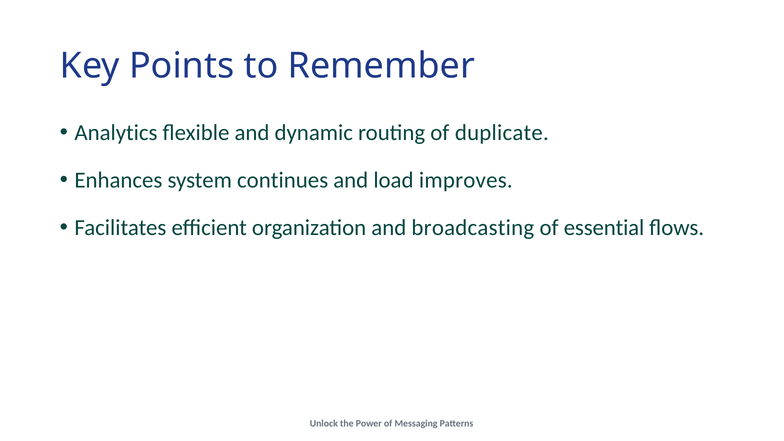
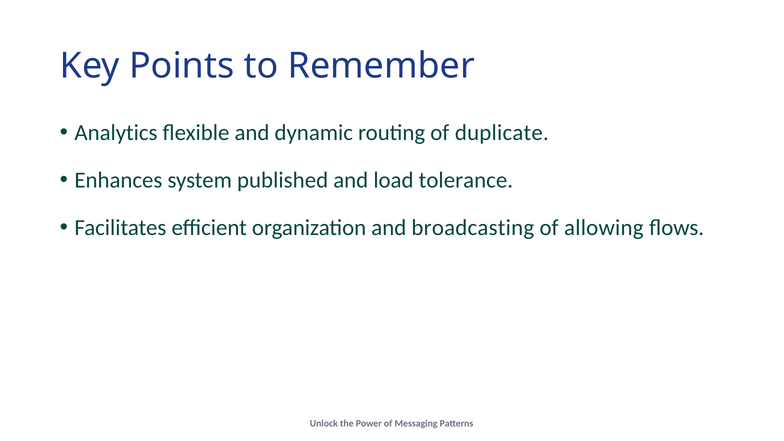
continues: continues -> published
improves: improves -> tolerance
essential: essential -> allowing
